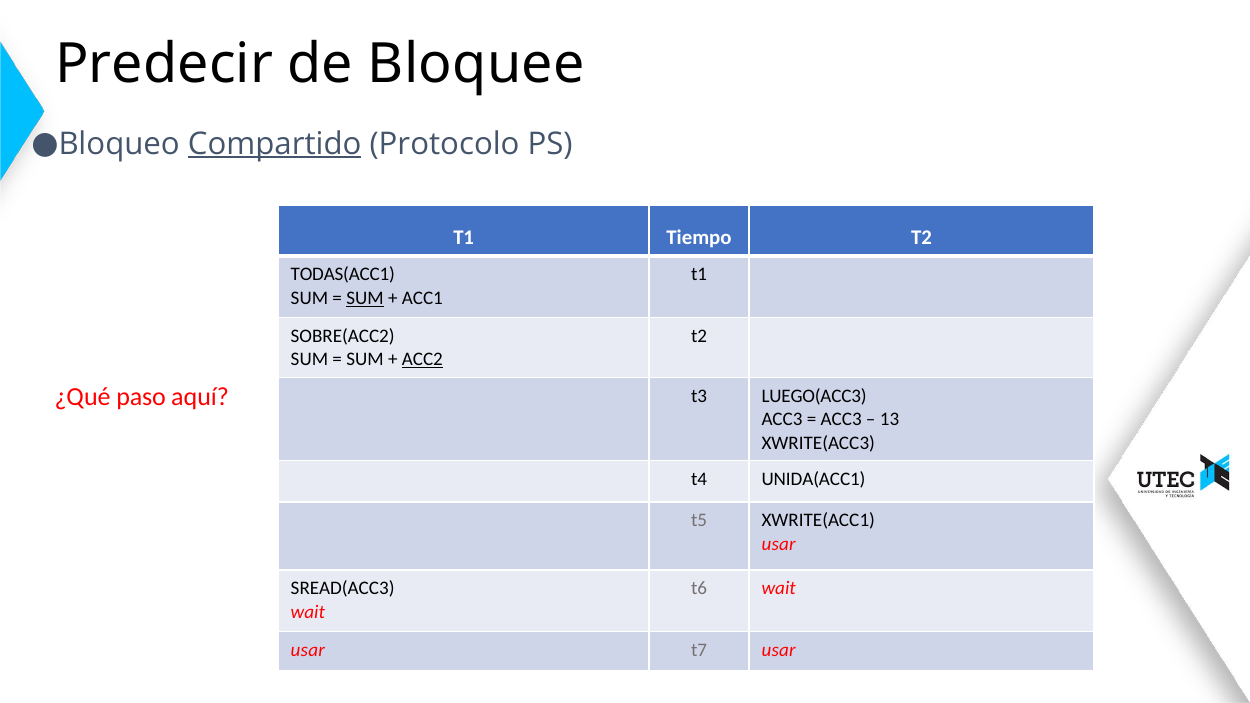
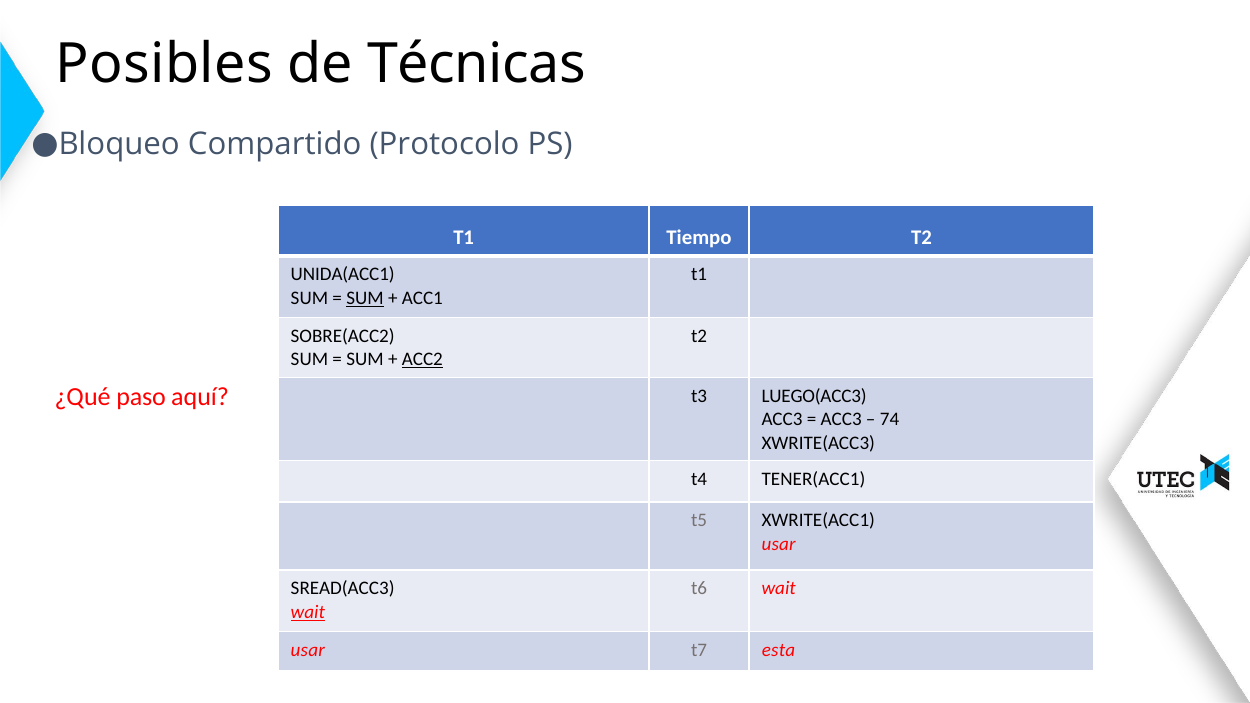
Predecir: Predecir -> Posibles
Bloquee: Bloquee -> Técnicas
Compartido underline: present -> none
TODAS(ACC1: TODAS(ACC1 -> UNIDA(ACC1
13: 13 -> 74
UNIDA(ACC1: UNIDA(ACC1 -> TENER(ACC1
wait at (308, 612) underline: none -> present
t7 usar: usar -> esta
